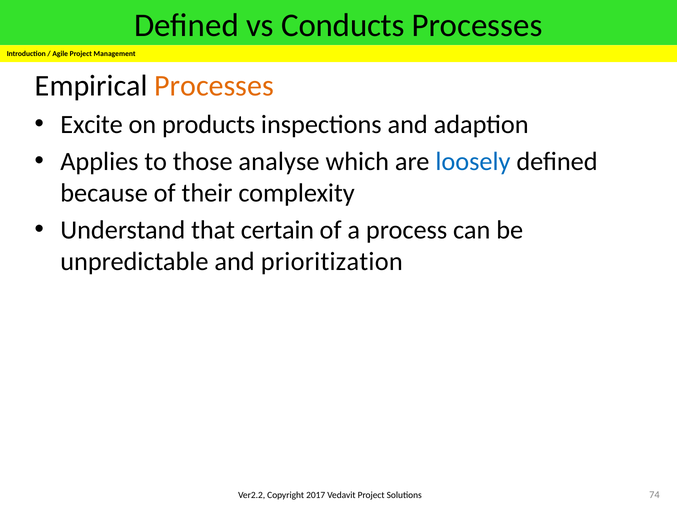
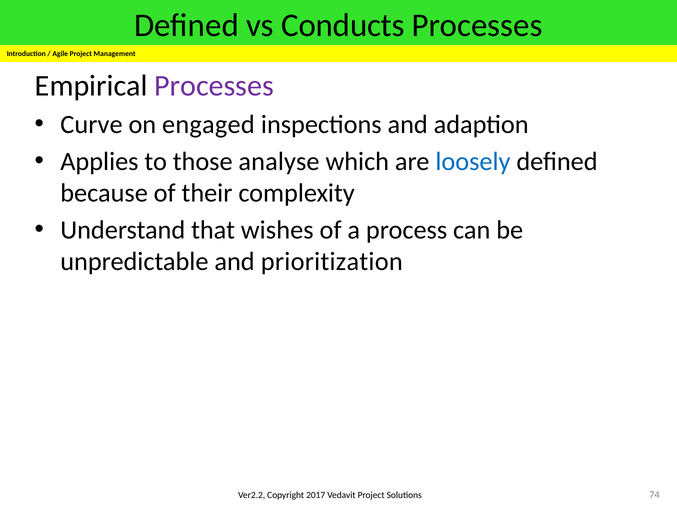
Processes at (214, 86) colour: orange -> purple
Excite: Excite -> Curve
products: products -> engaged
certain: certain -> wishes
